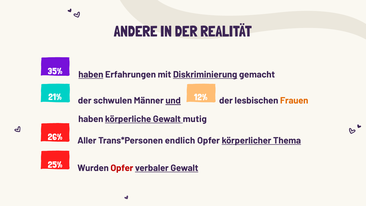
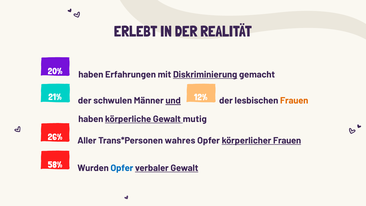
ANDERE: ANDERE -> ERLEBT
35%: 35% -> 20%
haben at (91, 75) underline: present -> none
endlich: endlich -> wahres
körperlicher Thema: Thema -> Frauen
25%: 25% -> 58%
Opfer at (122, 168) colour: red -> blue
